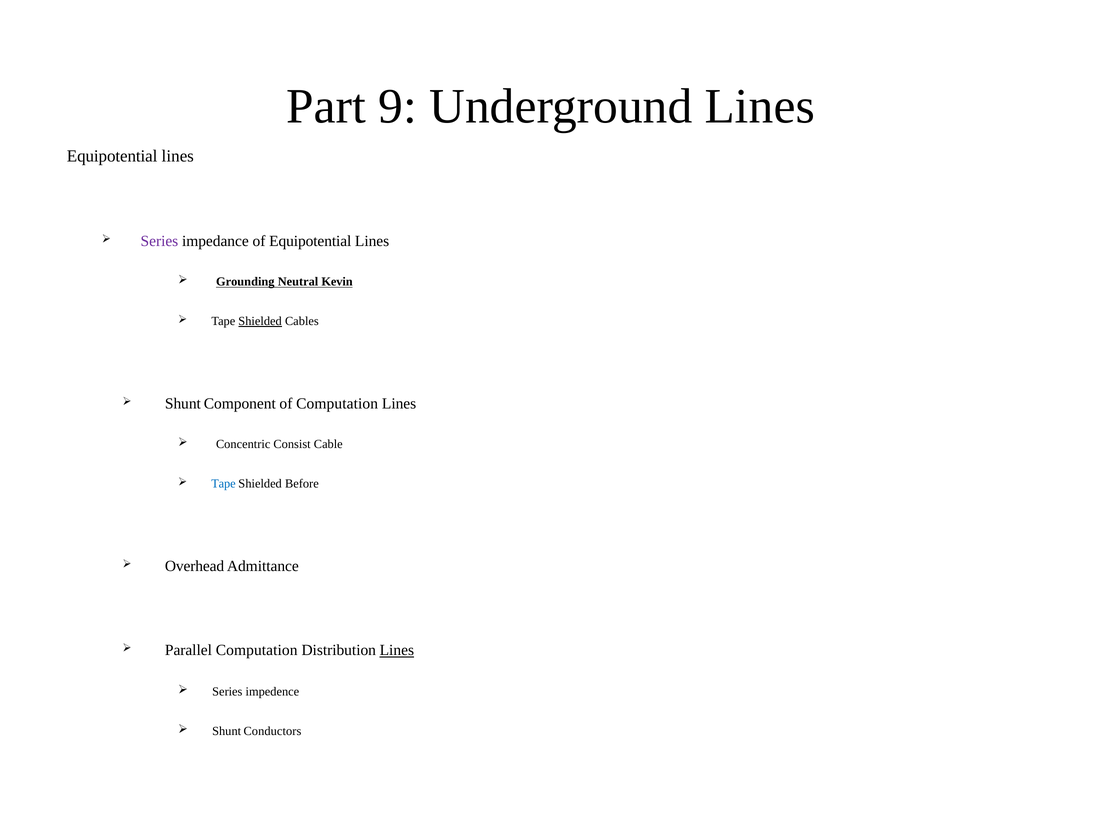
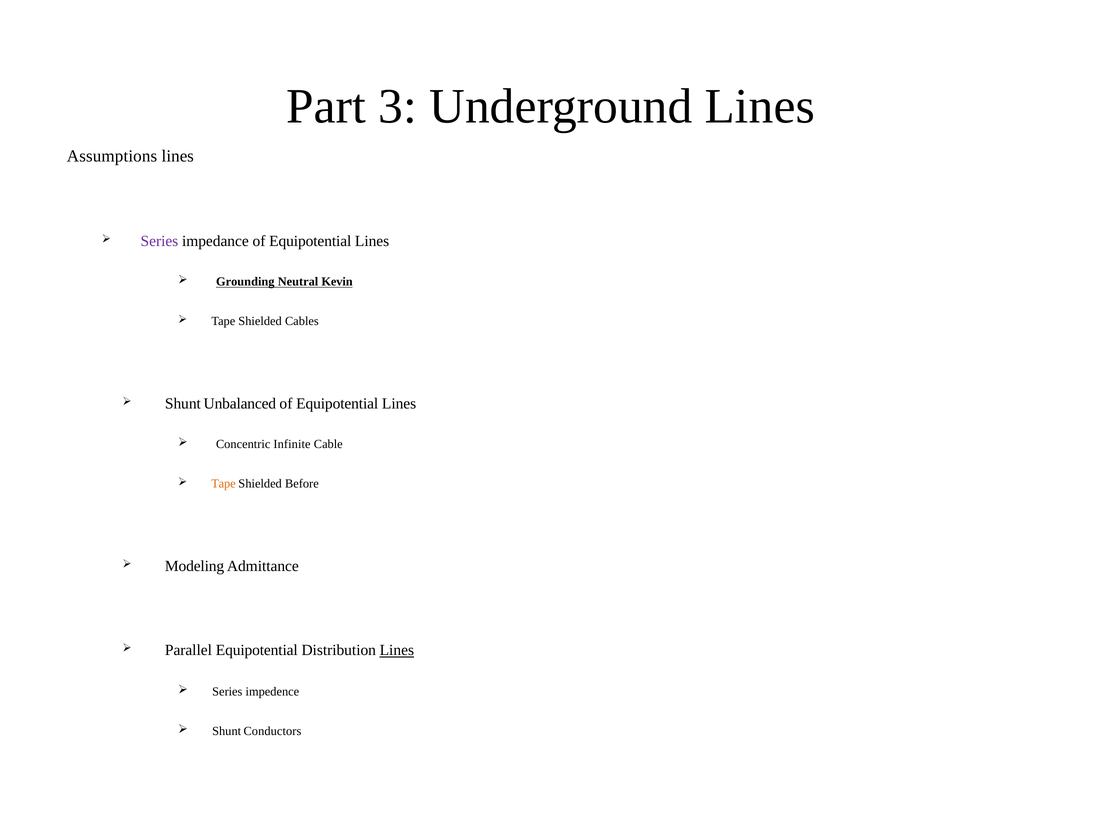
9: 9 -> 3
Equipotential at (112, 156): Equipotential -> Assumptions
Shielded at (260, 321) underline: present -> none
Component: Component -> Unbalanced
Computation at (337, 404): Computation -> Equipotential
Consist: Consist -> Infinite
Tape at (223, 484) colour: blue -> orange
Overhead: Overhead -> Modeling
Parallel Computation: Computation -> Equipotential
